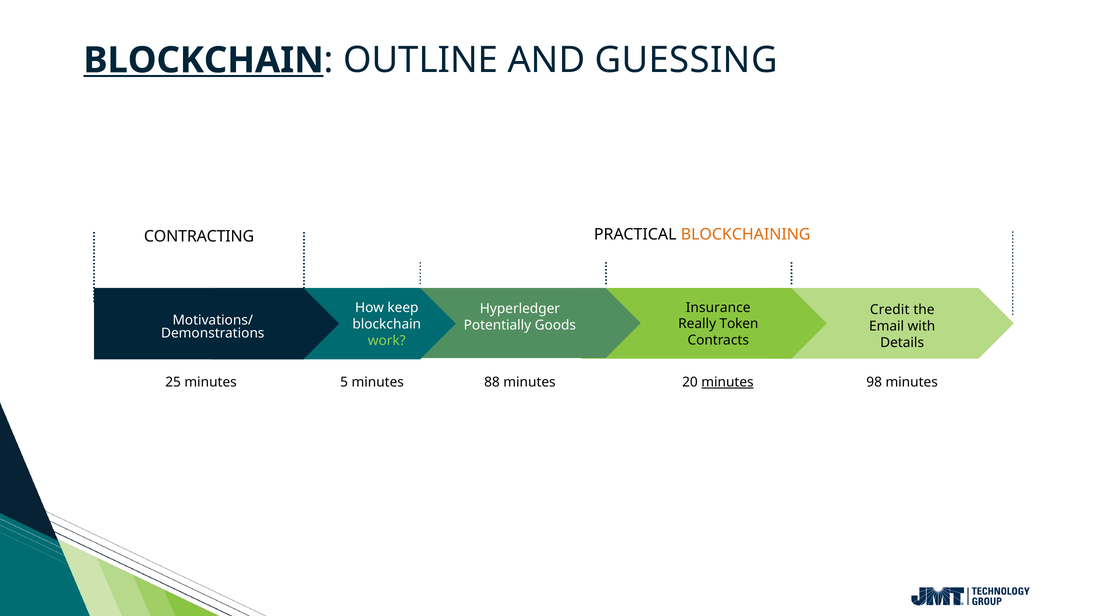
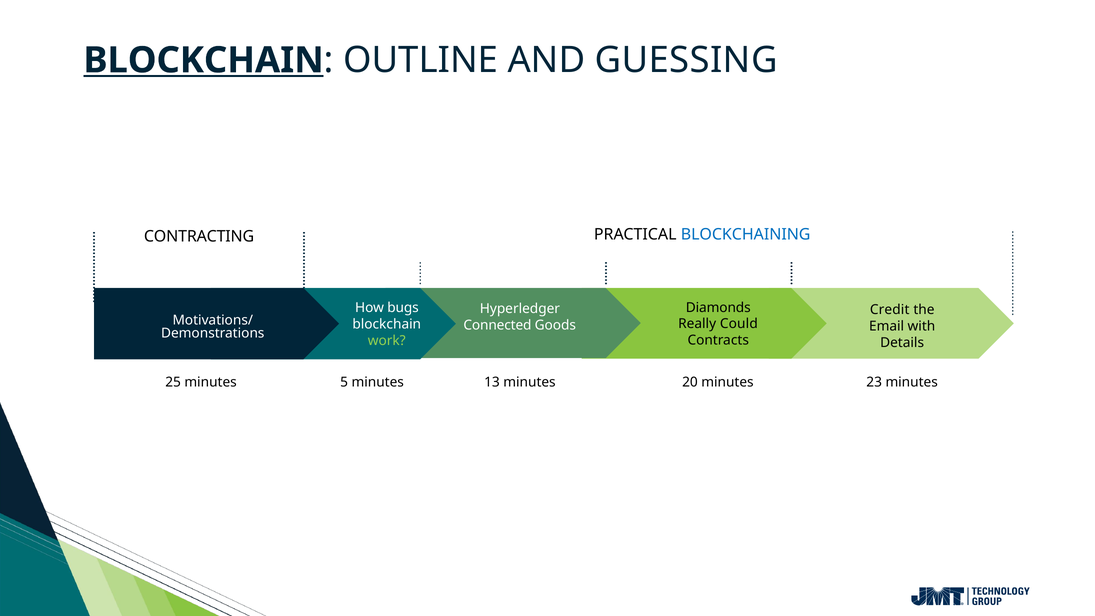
BLOCKCHAINING colour: orange -> blue
Insurance: Insurance -> Diamonds
keep: keep -> bugs
Token: Token -> Could
Potentially: Potentially -> Connected
88: 88 -> 13
98: 98 -> 23
minutes at (727, 382) underline: present -> none
